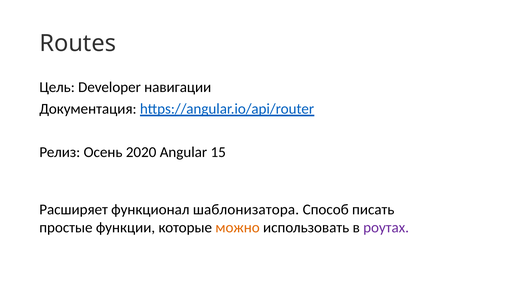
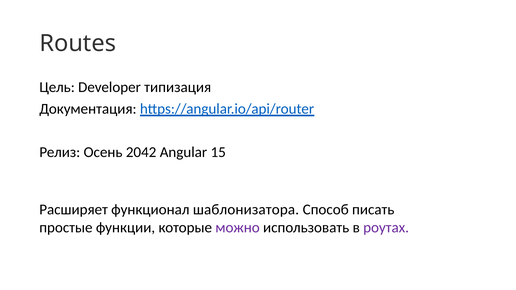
навигации: навигации -> типизация
2020: 2020 -> 2042
можно colour: orange -> purple
